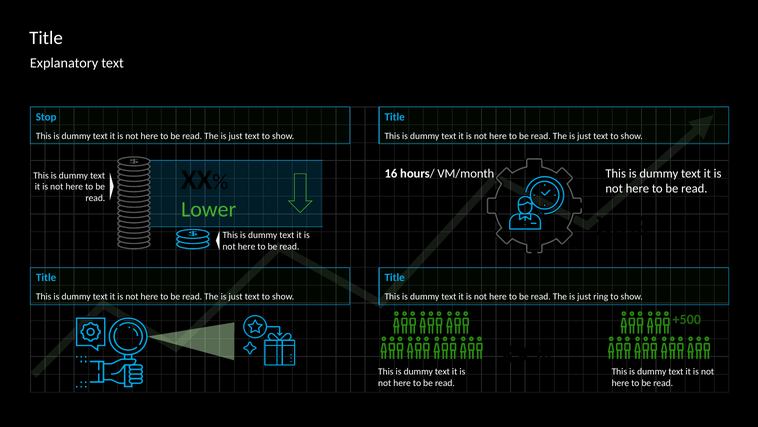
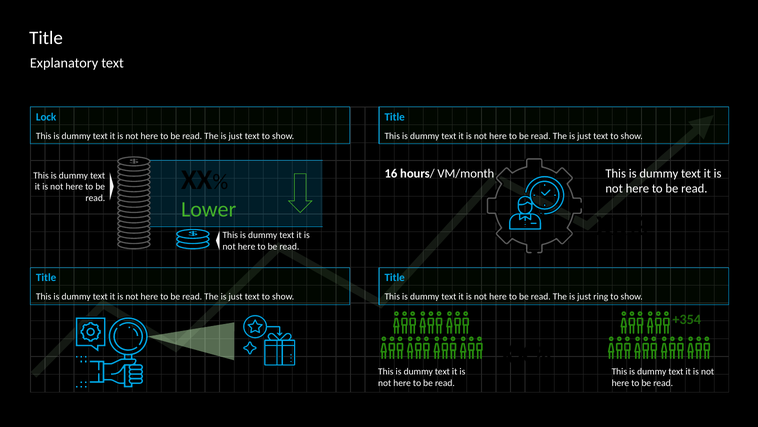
Stop: Stop -> Lock
+500: +500 -> +354
